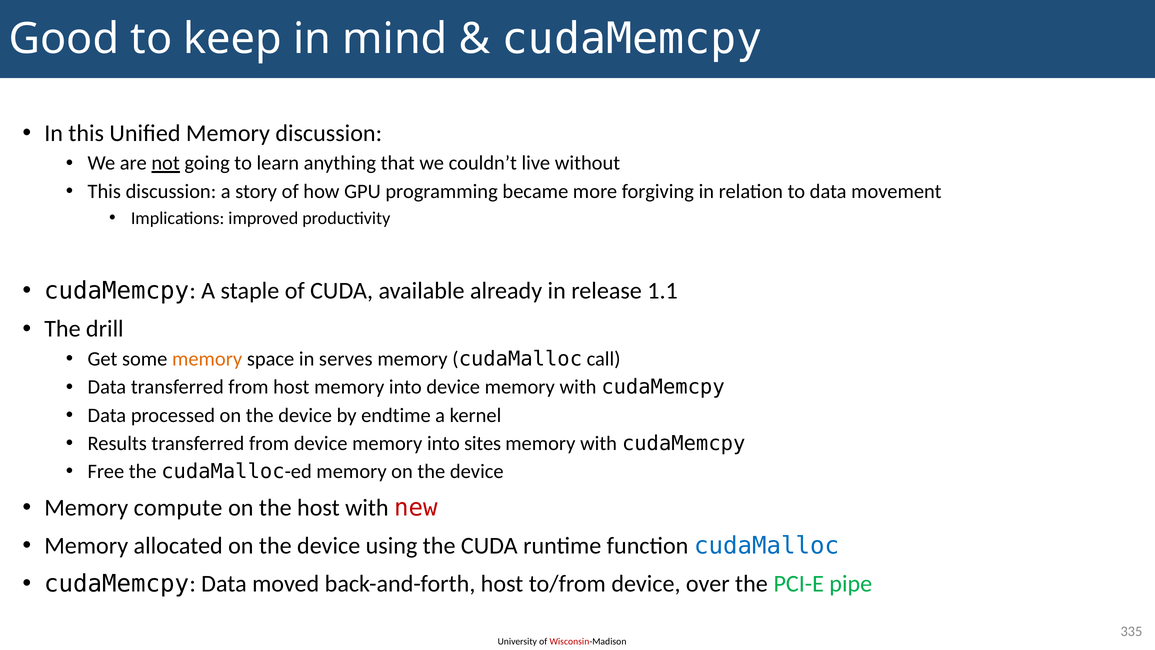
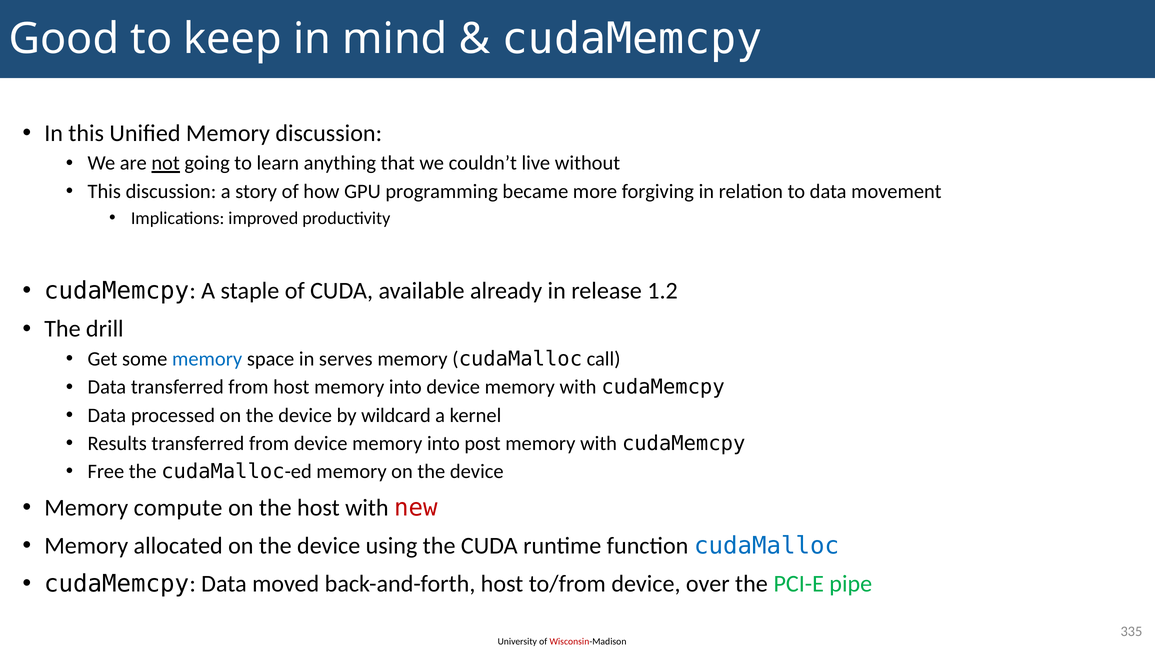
1.1: 1.1 -> 1.2
memory at (207, 359) colour: orange -> blue
endtime: endtime -> wildcard
sites: sites -> post
